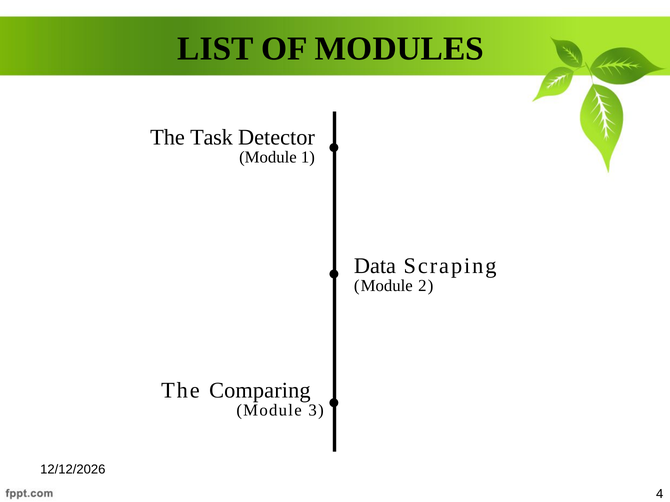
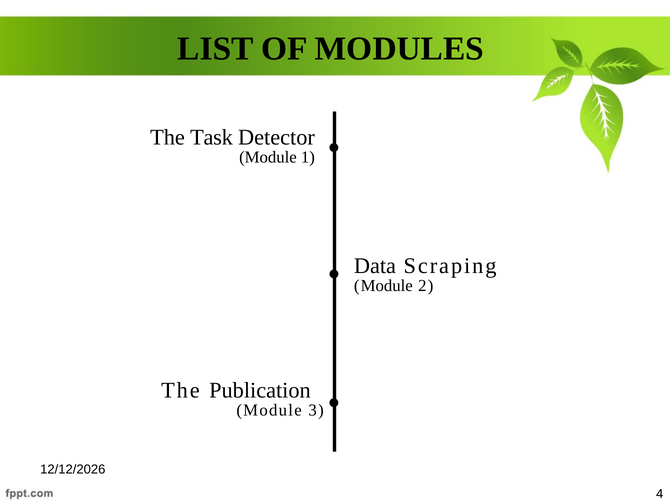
Comparing: Comparing -> Publication
